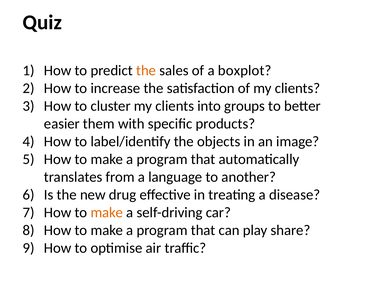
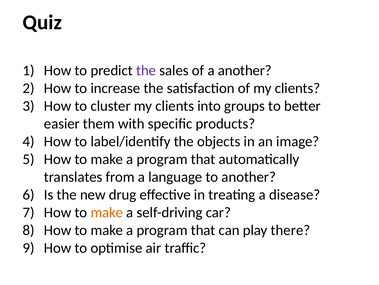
the at (146, 70) colour: orange -> purple
a boxplot: boxplot -> another
share: share -> there
